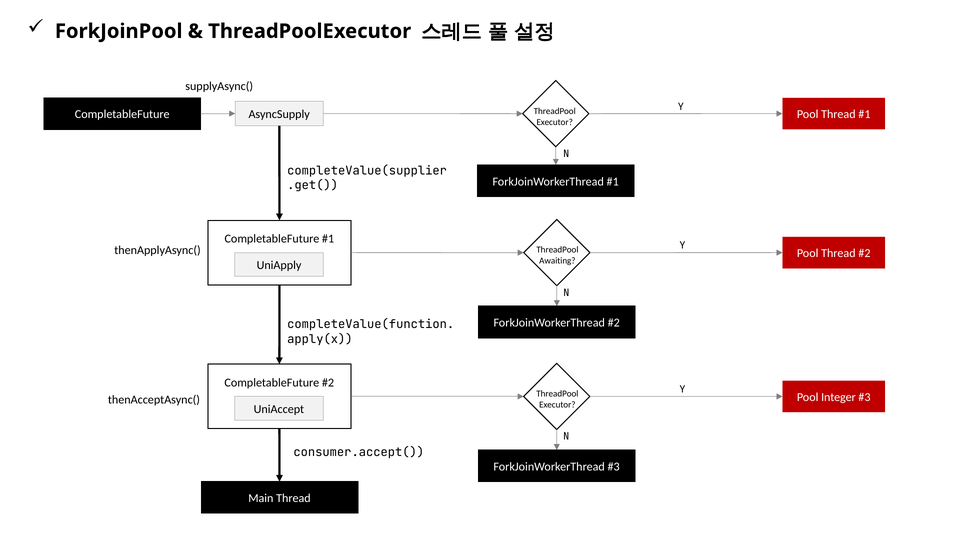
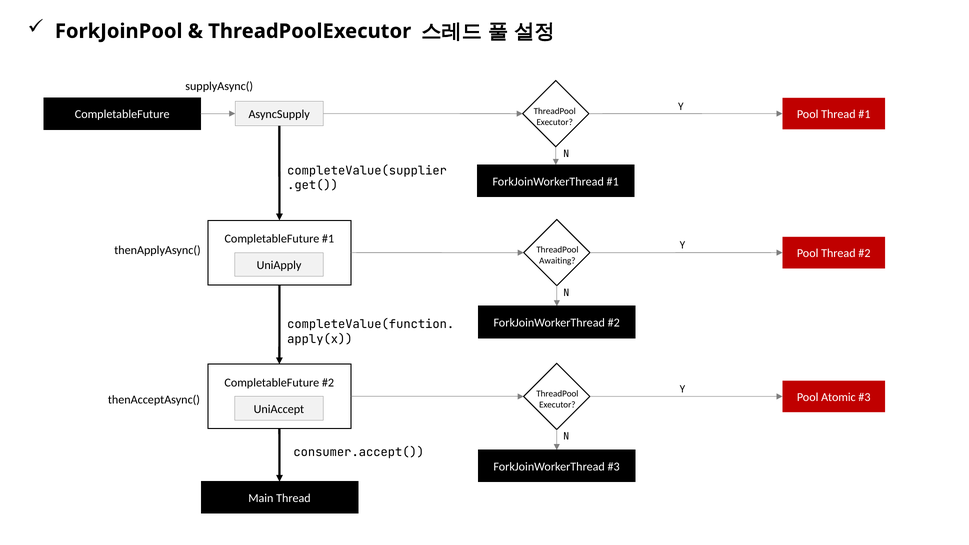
Integer: Integer -> Atomic
